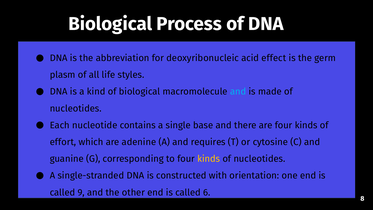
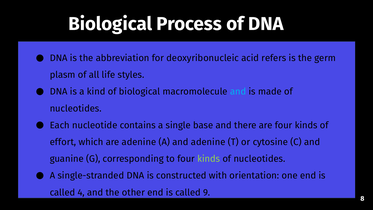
effect: effect -> refers
and requires: requires -> adenine
kinds at (209, 159) colour: yellow -> light green
9: 9 -> 4
6: 6 -> 9
